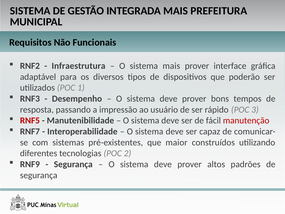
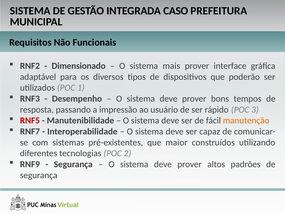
INTEGRADA MAIS: MAIS -> CASO
Infraestrutura: Infraestrutura -> Dimensionado
manutenção colour: red -> orange
